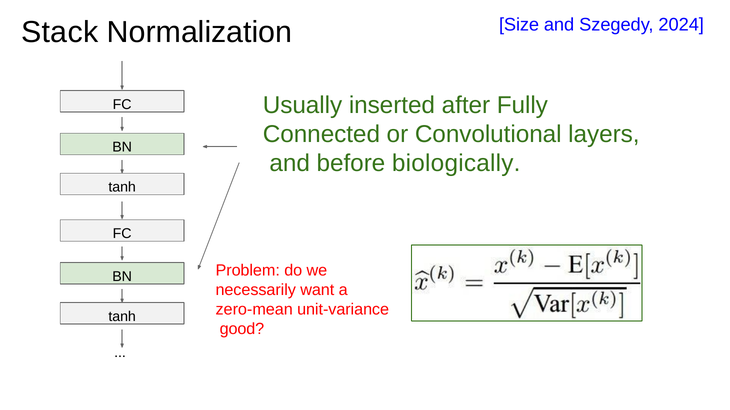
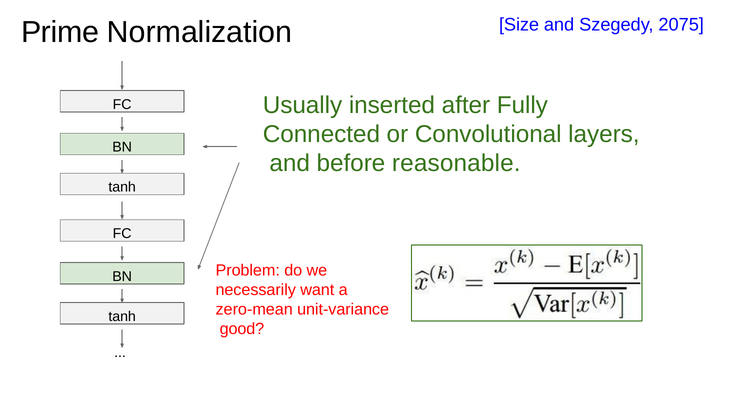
Stack: Stack -> Prime
2024: 2024 -> 2075
biologically: biologically -> reasonable
